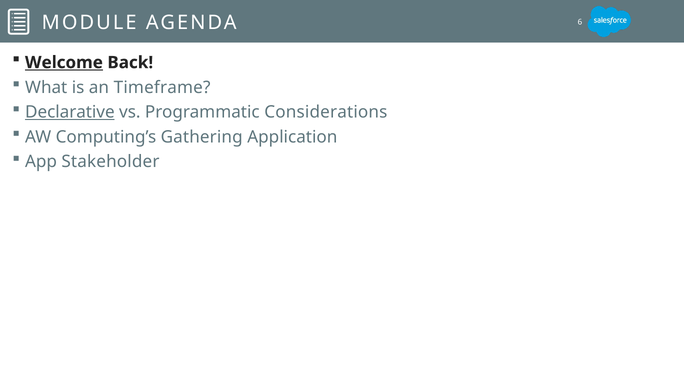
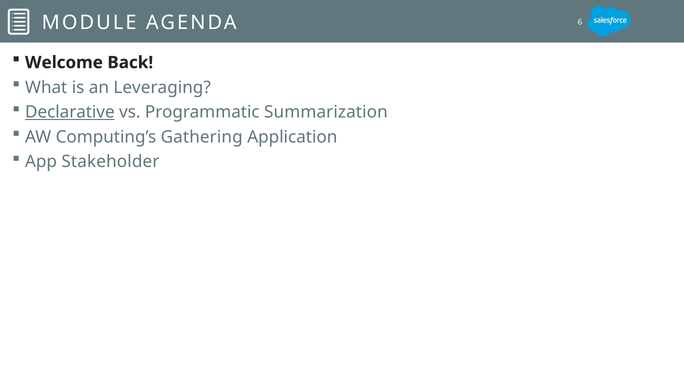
Welcome underline: present -> none
Timeframe: Timeframe -> Leveraging
Considerations: Considerations -> Summarization
